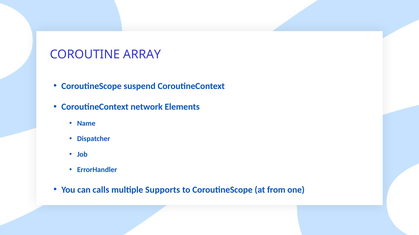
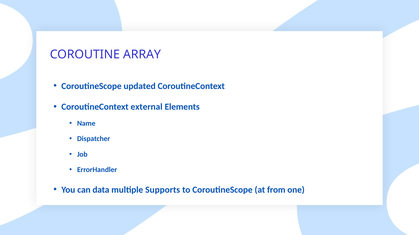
suspend: suspend -> updated
network: network -> external
calls: calls -> data
